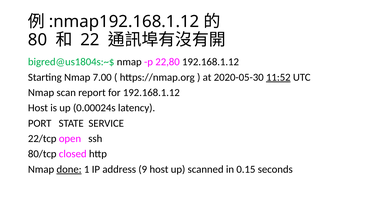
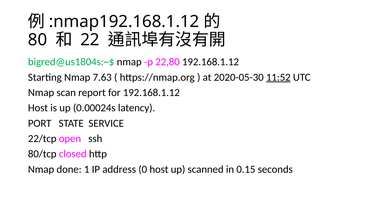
7.00: 7.00 -> 7.63
done underline: present -> none
9: 9 -> 0
